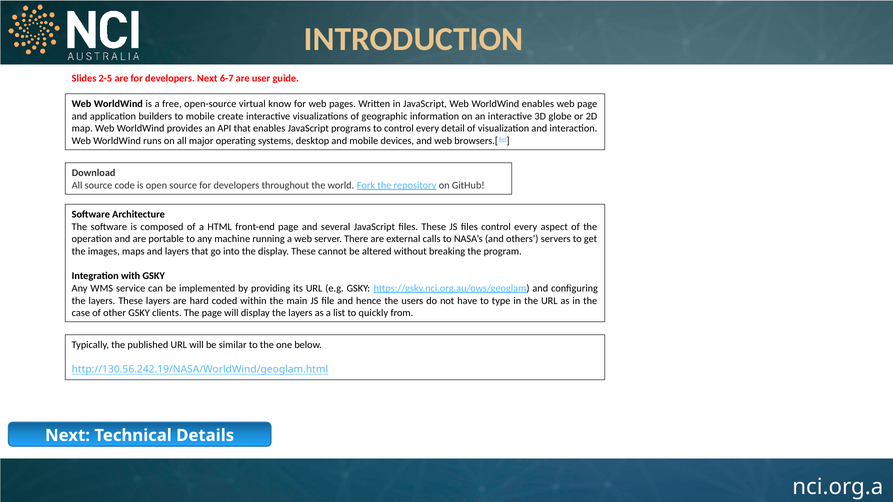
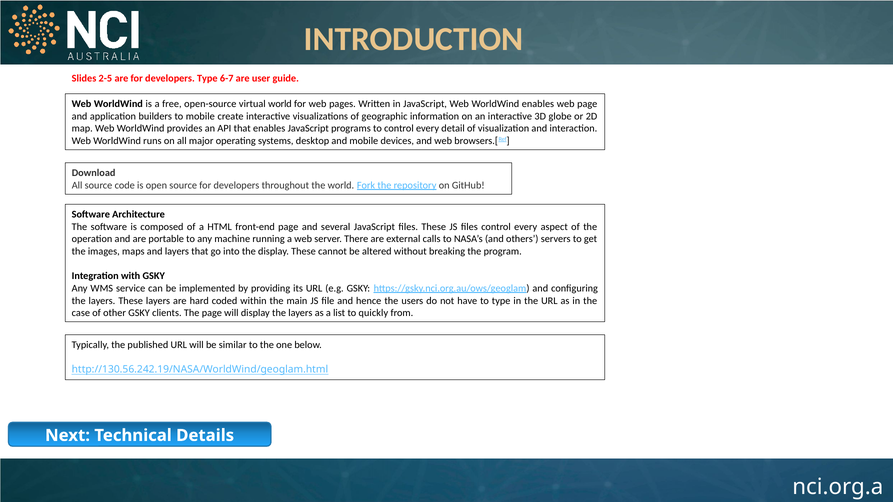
developers Next: Next -> Type
virtual know: know -> world
